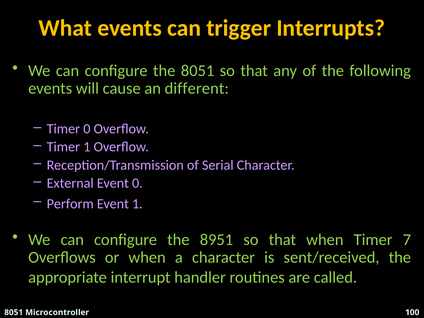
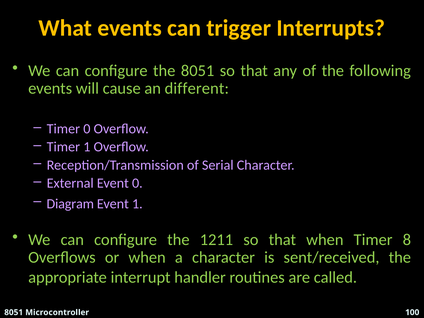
Perform: Perform -> Diagram
8951: 8951 -> 1211
7: 7 -> 8
